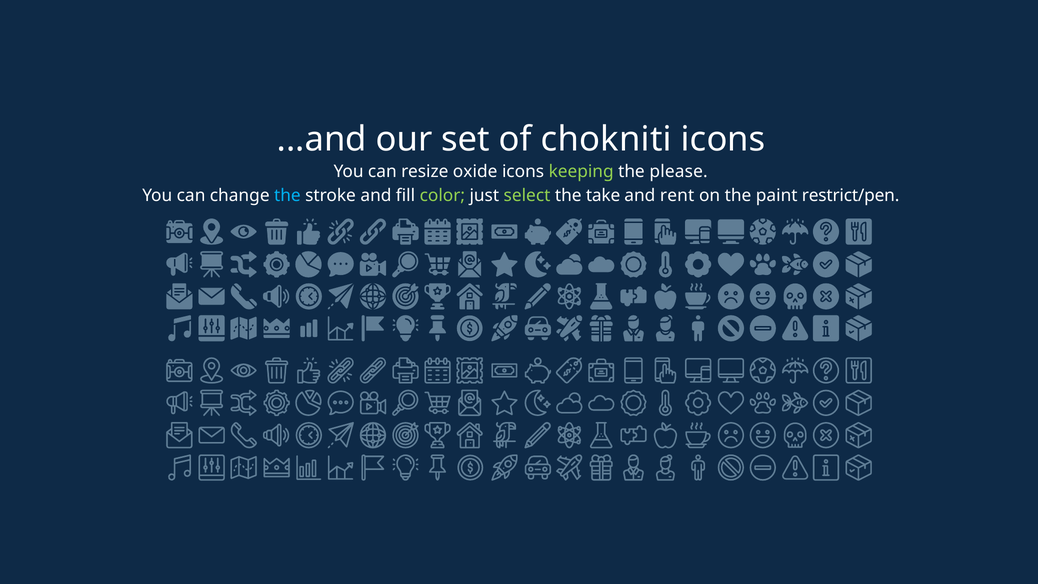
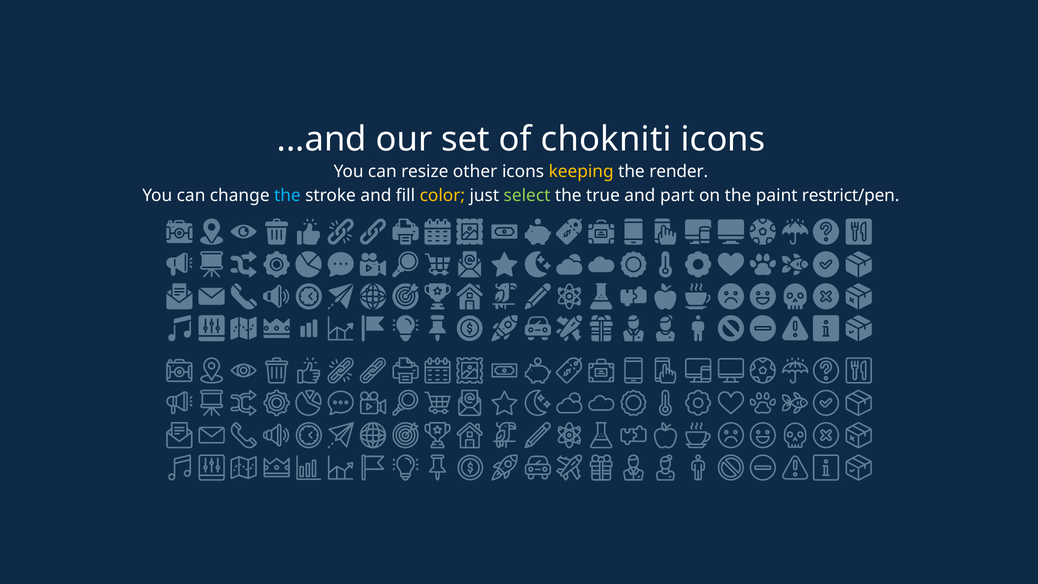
oxide: oxide -> other
keeping colour: light green -> yellow
please: please -> render
color colour: light green -> yellow
take: take -> true
rent: rent -> part
